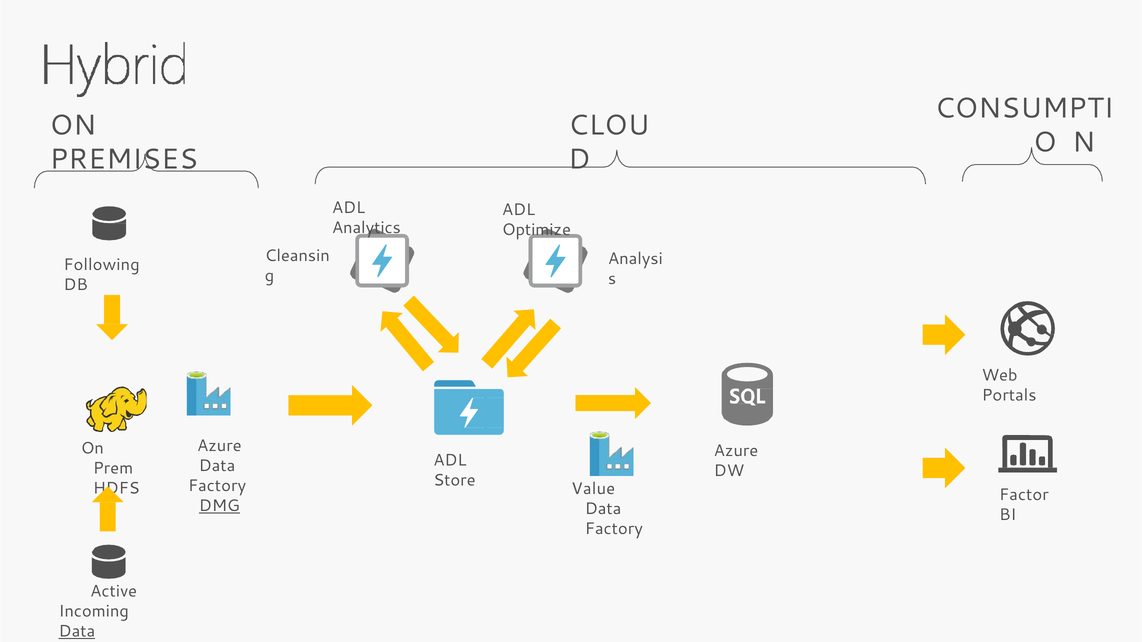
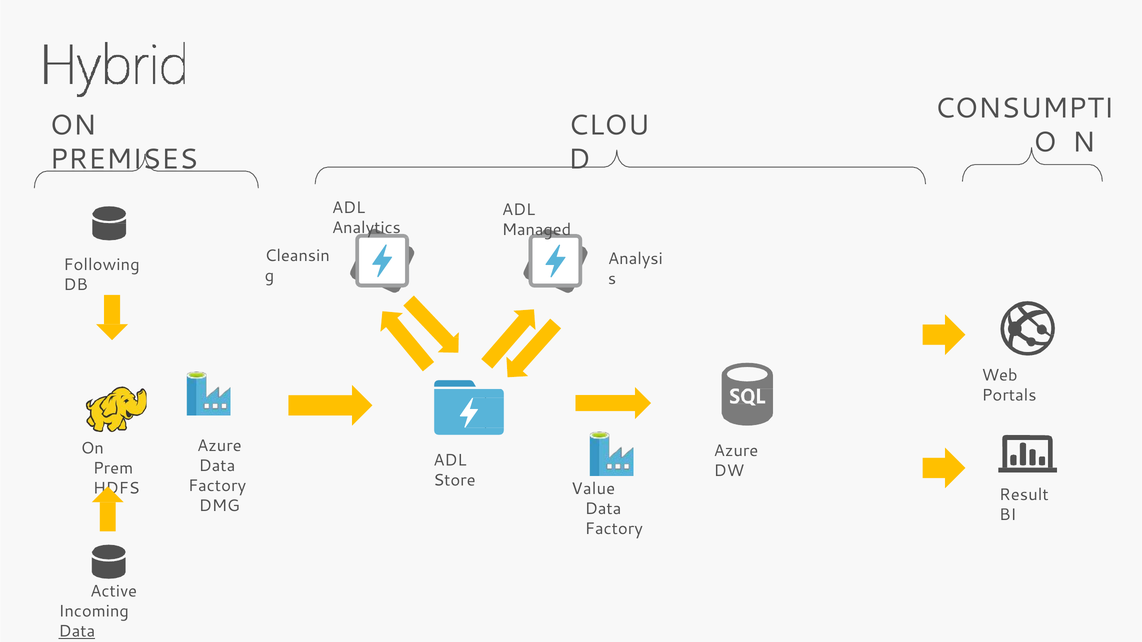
Optimize: Optimize -> Managed
Factor: Factor -> Result
DMG underline: present -> none
